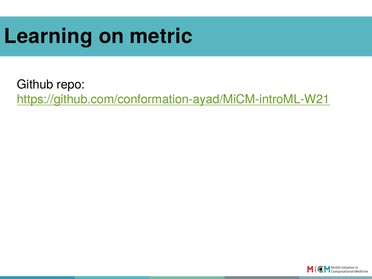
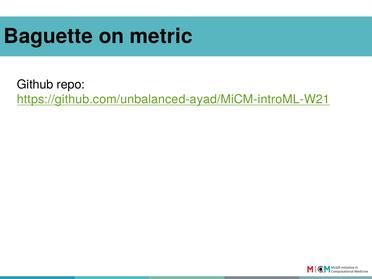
Learning: Learning -> Baguette
https://github.com/conformation-ayad/MiCM-introML-W21: https://github.com/conformation-ayad/MiCM-introML-W21 -> https://github.com/unbalanced-ayad/MiCM-introML-W21
